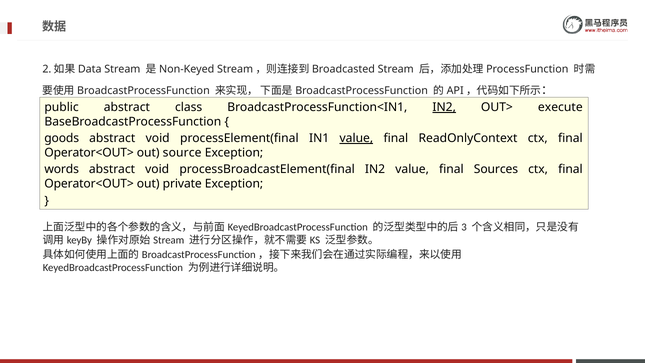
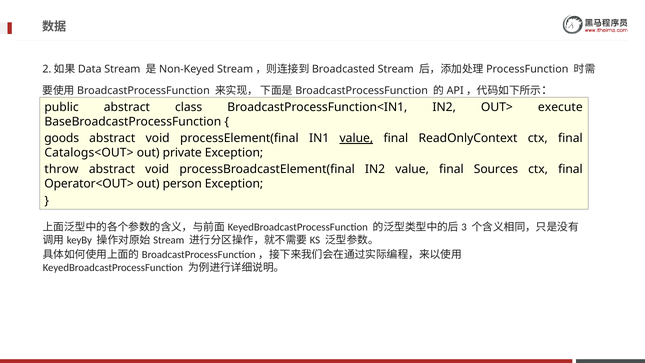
IN2 at (444, 107) underline: present -> none
Operator<OUT> at (89, 153): Operator<OUT> -> Catalogs<OUT>
source: source -> private
words: words -> throw
private: private -> person
